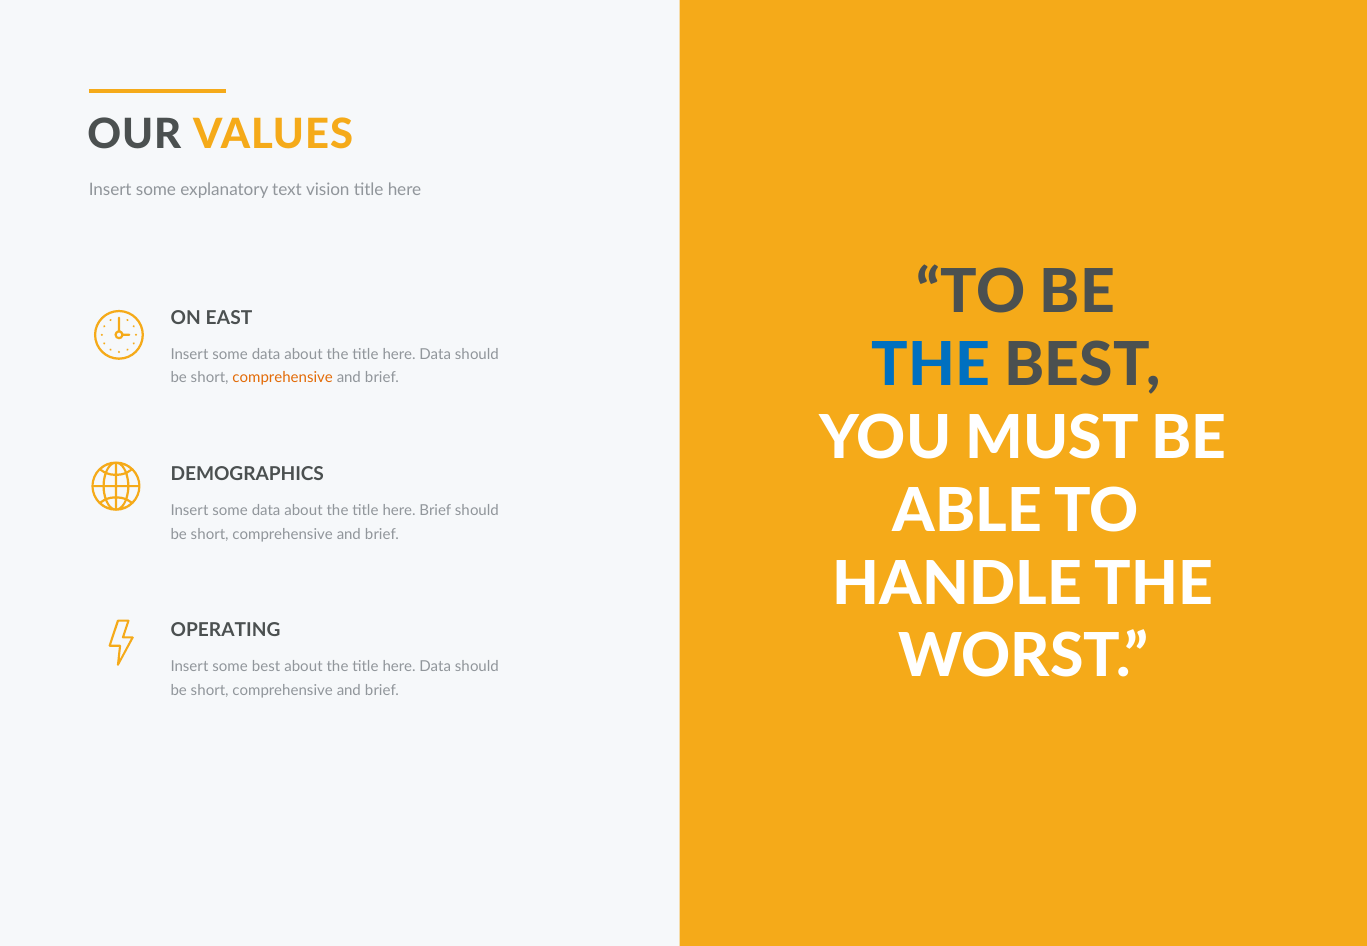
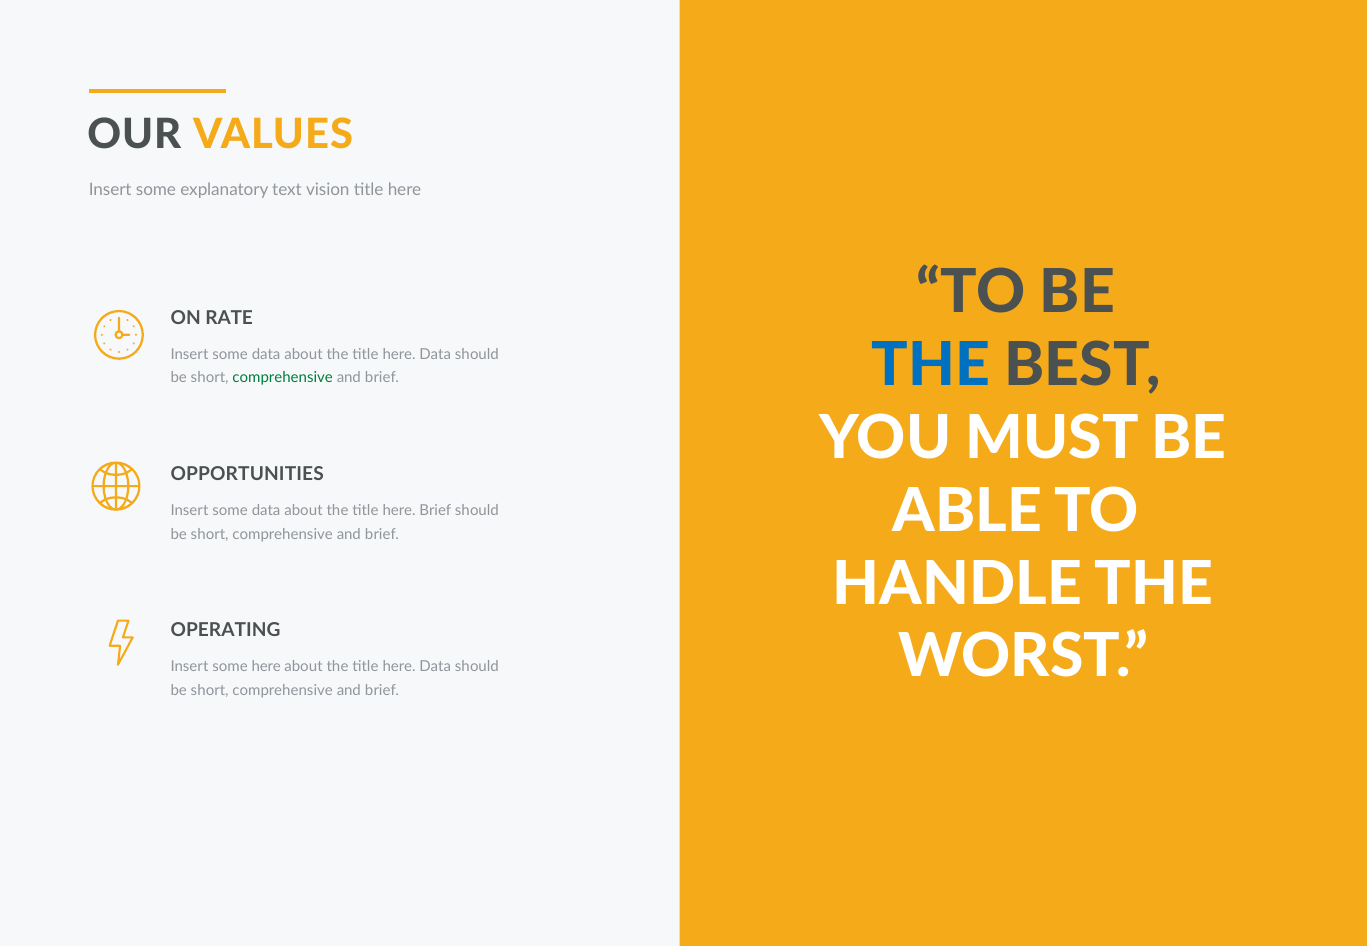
EAST: EAST -> RATE
comprehensive at (283, 378) colour: orange -> green
DEMOGRAPHICS: DEMOGRAPHICS -> OPPORTUNITIES
some best: best -> here
